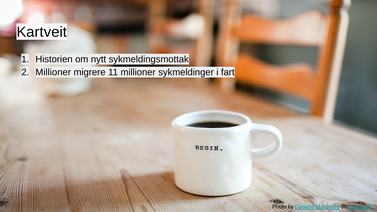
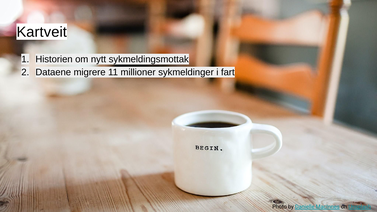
Millioner at (53, 72): Millioner -> Dataene
